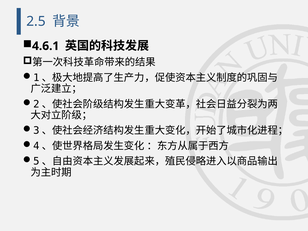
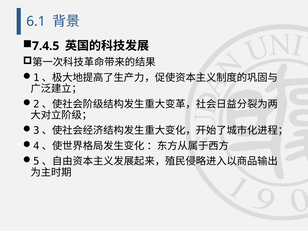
2.5: 2.5 -> 6.1
4.6.1: 4.6.1 -> 7.4.5
